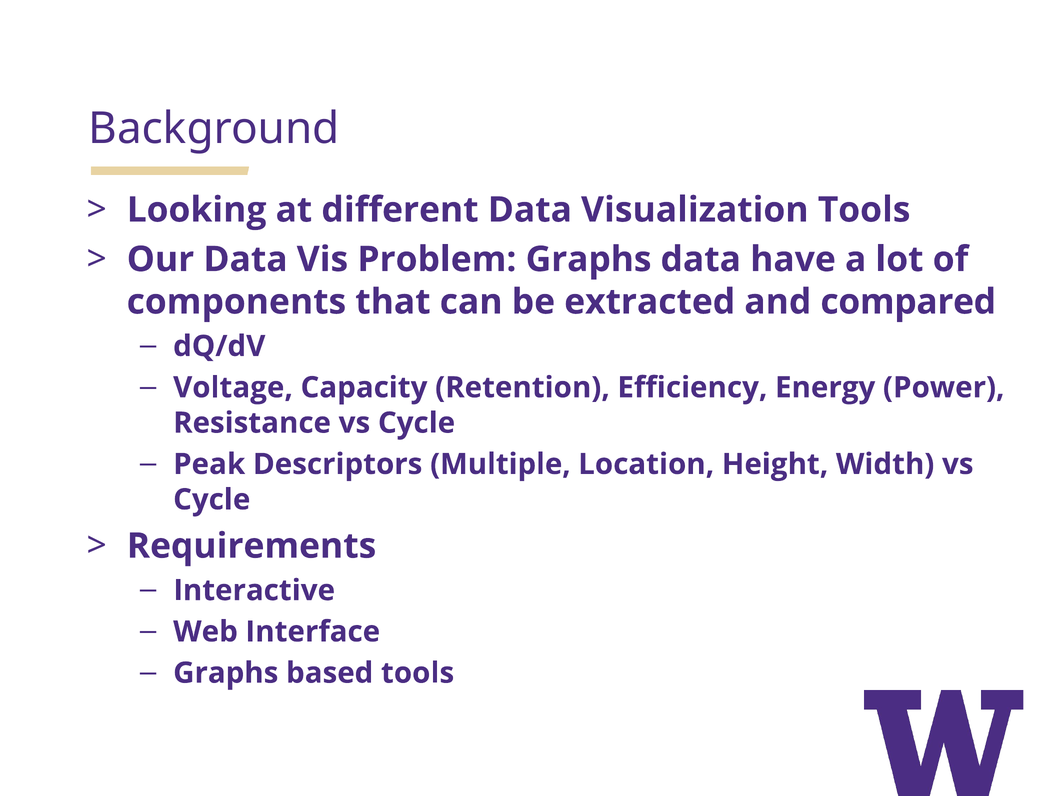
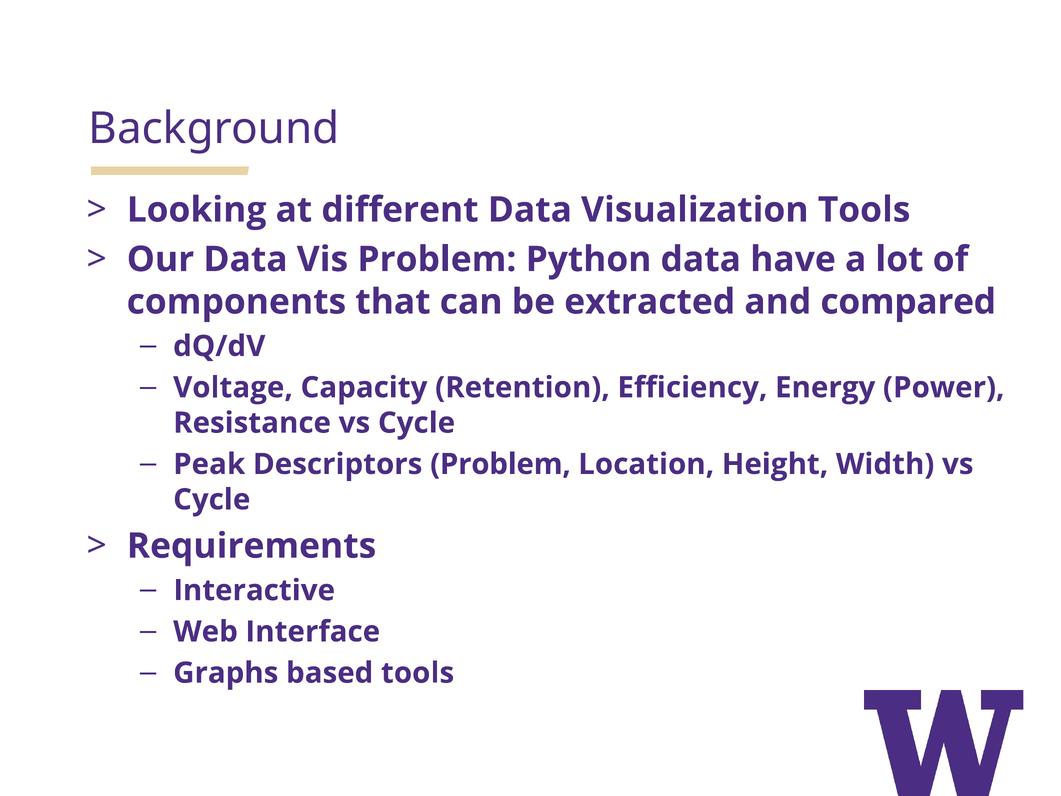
Problem Graphs: Graphs -> Python
Descriptors Multiple: Multiple -> Problem
